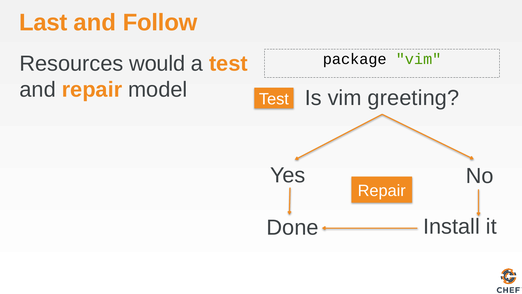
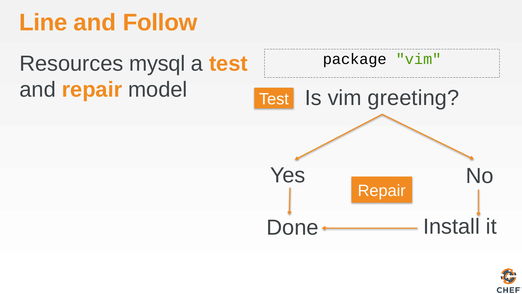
Last: Last -> Line
would: would -> mysql
